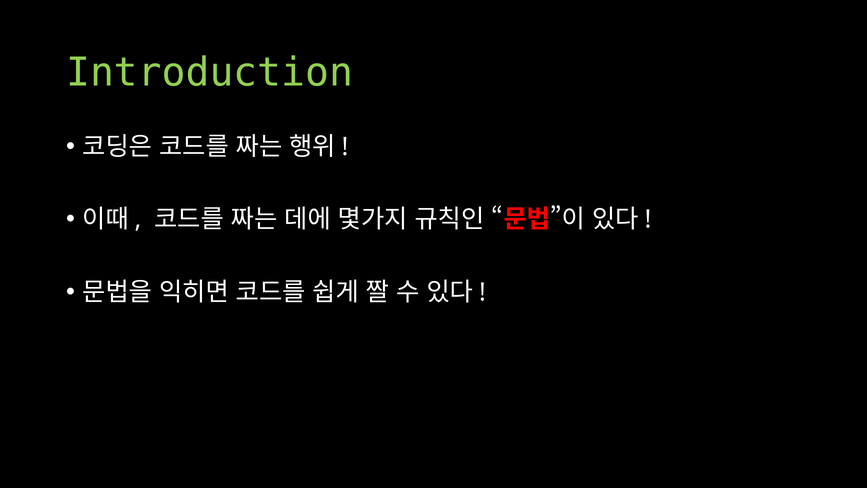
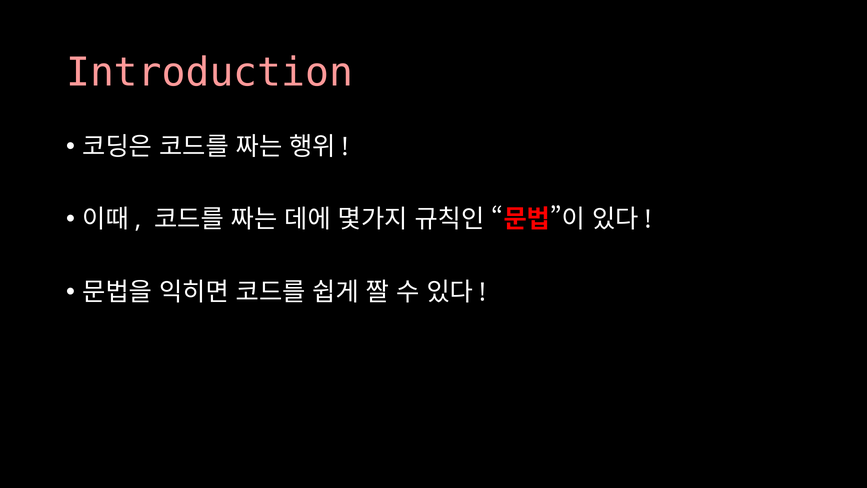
Introduction colour: light green -> pink
